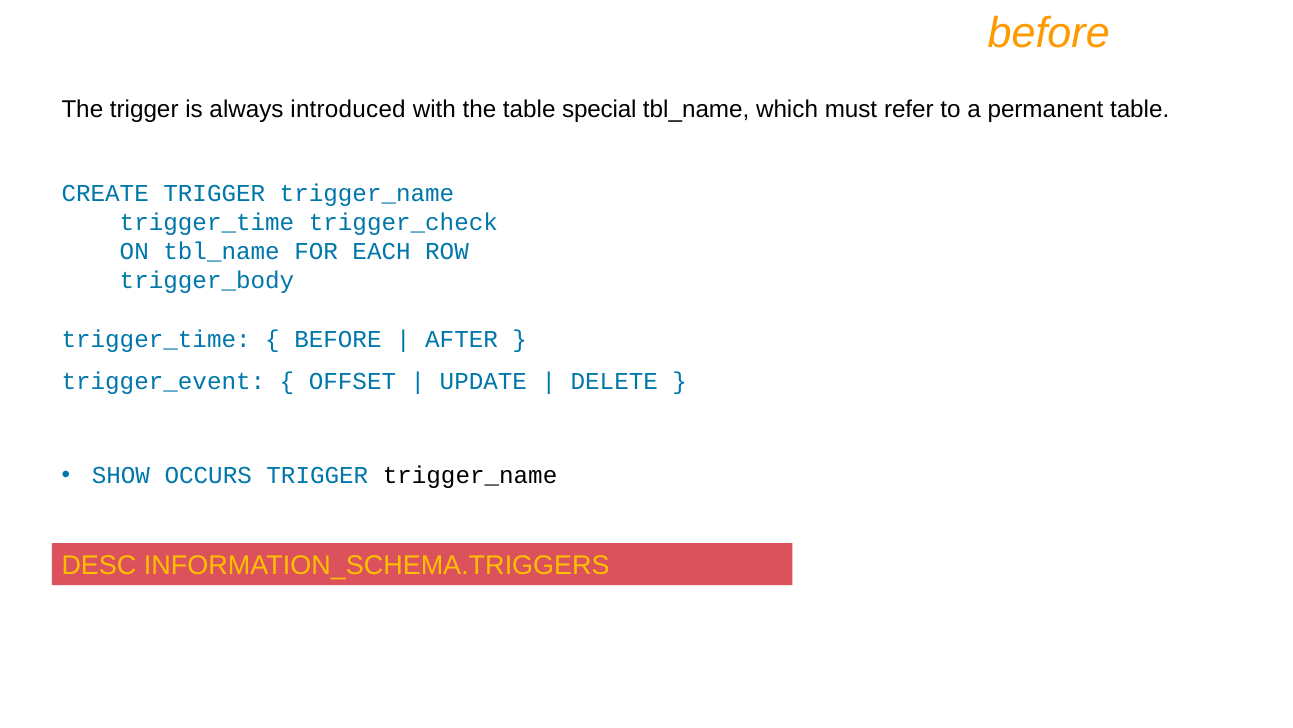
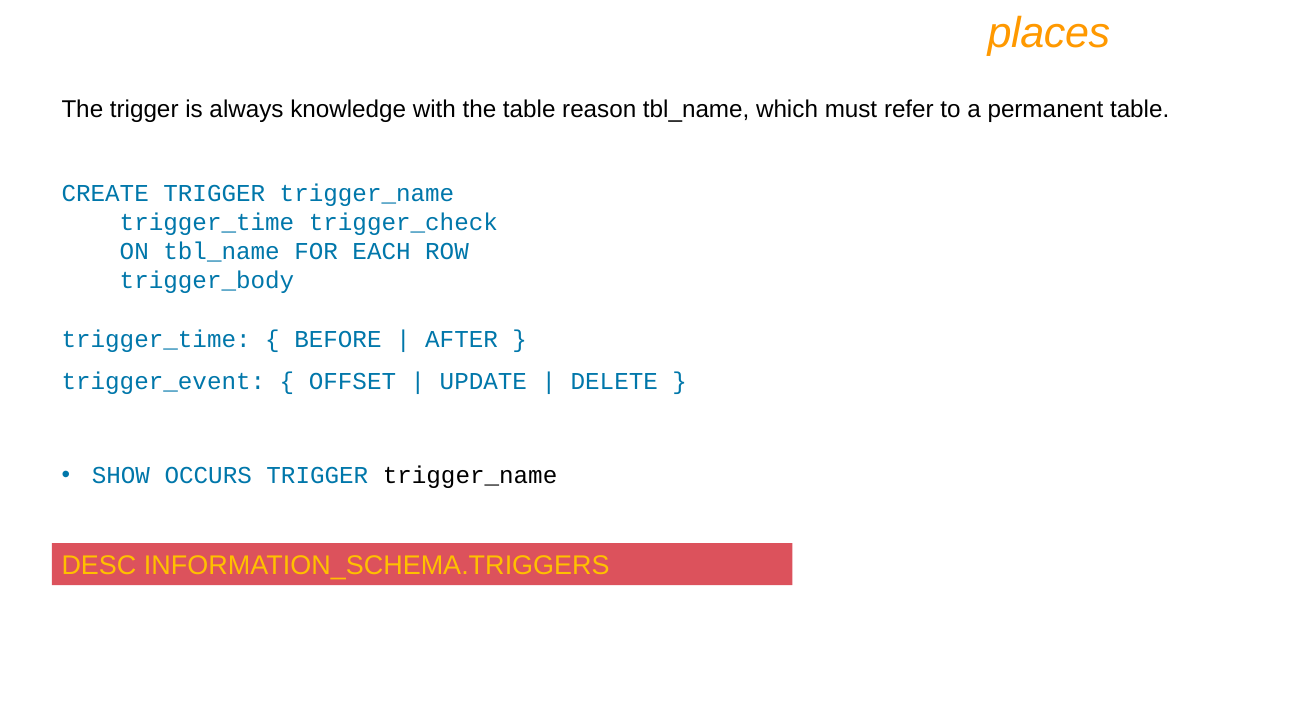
before at (1049, 34): before -> places
introduced: introduced -> knowledge
special: special -> reason
